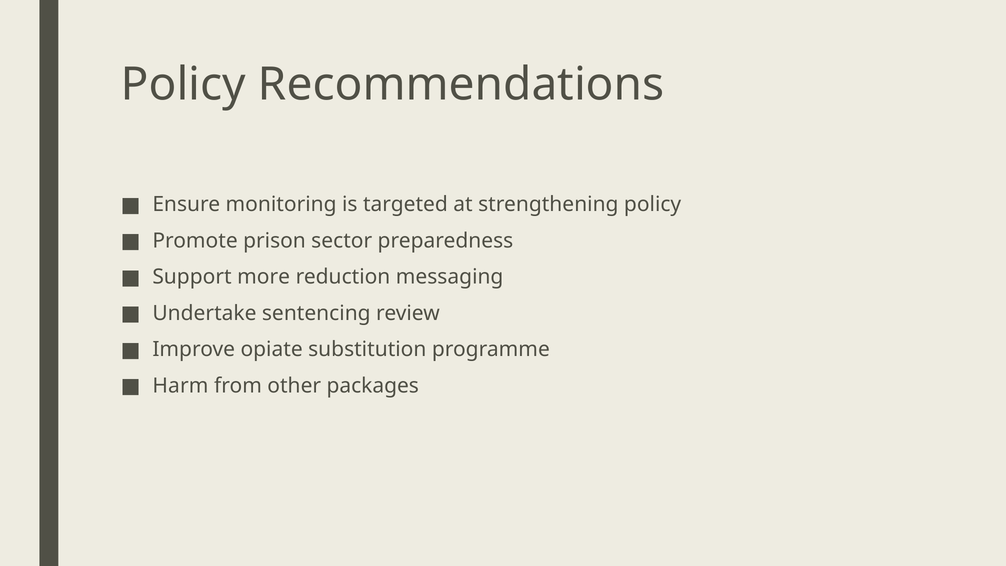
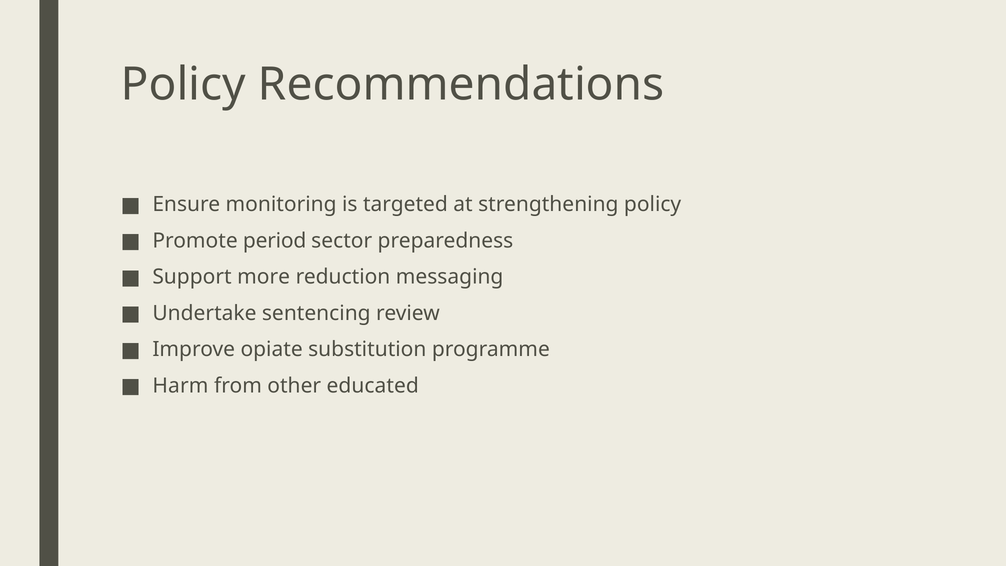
prison: prison -> period
packages: packages -> educated
